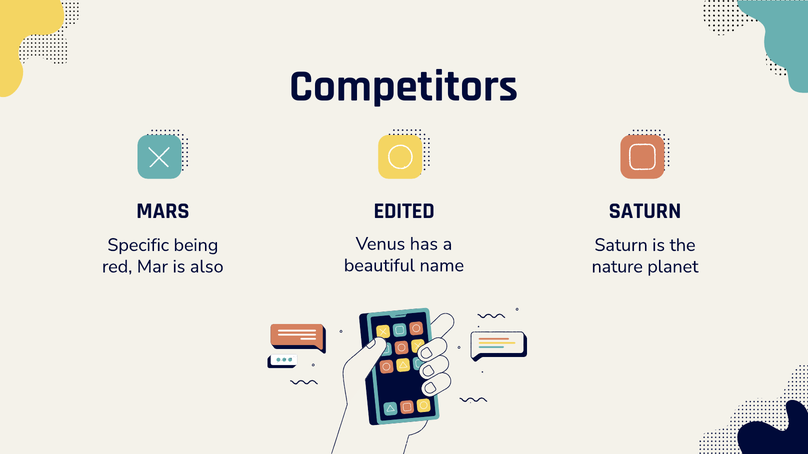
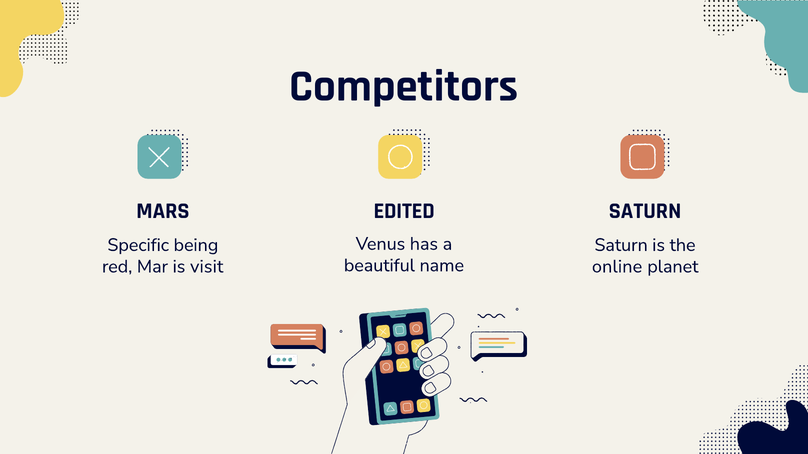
also: also -> visit
nature: nature -> online
